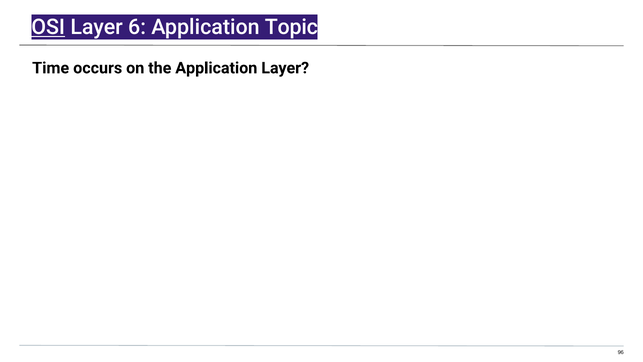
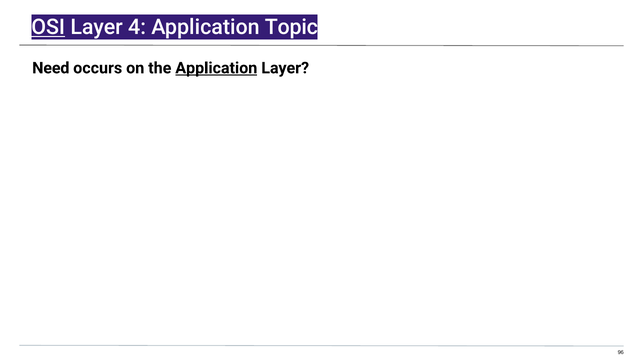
6: 6 -> 4
Time: Time -> Need
Application at (216, 68) underline: none -> present
